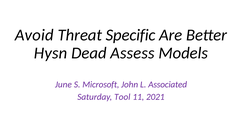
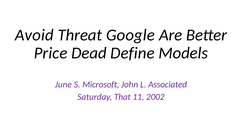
Specific: Specific -> Google
Hysn: Hysn -> Price
Assess: Assess -> Define
Tool: Tool -> That
2021: 2021 -> 2002
